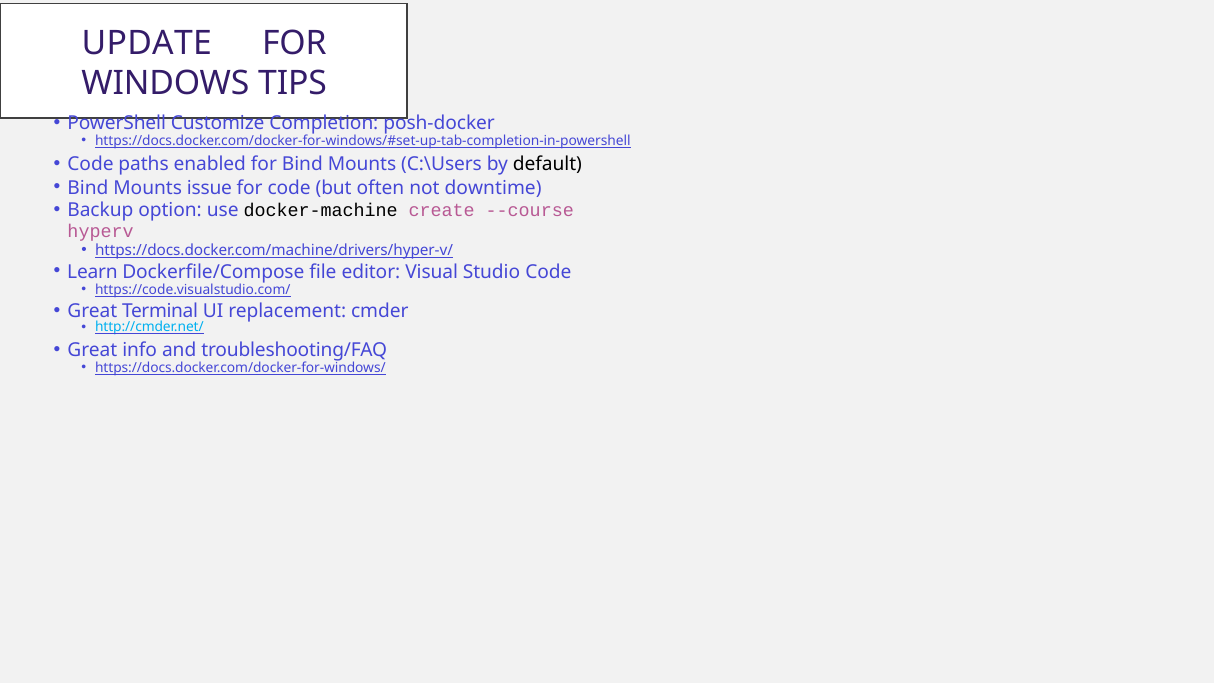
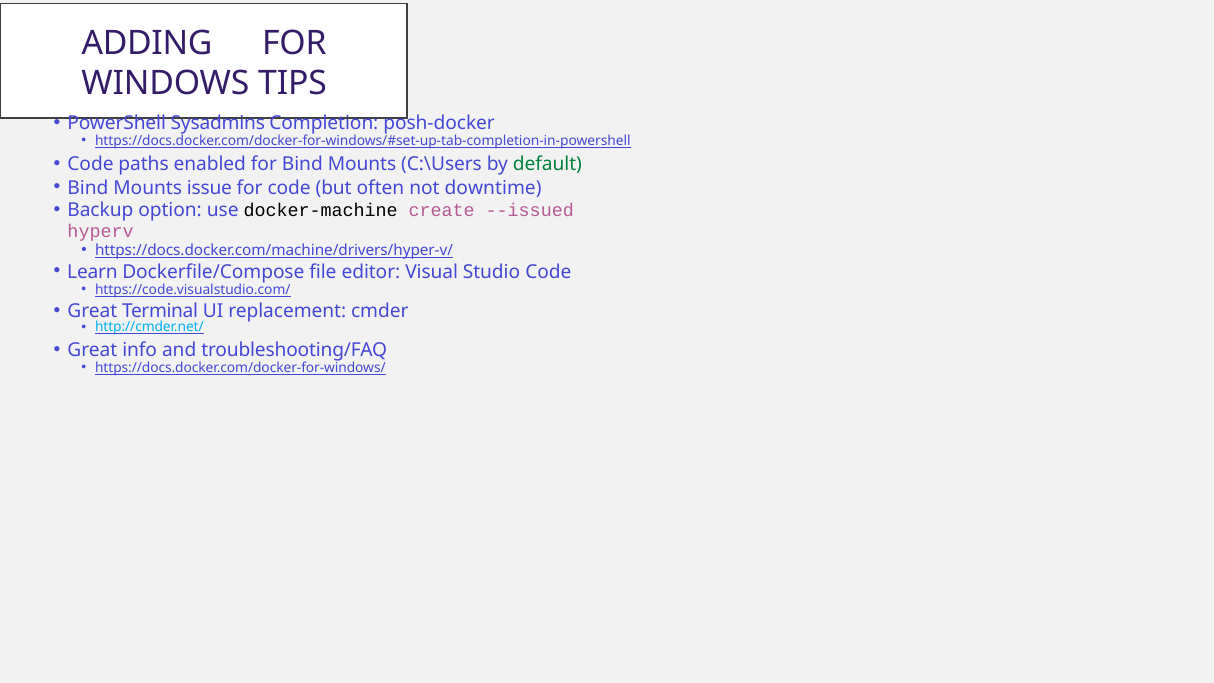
UPDATE: UPDATE -> ADDING
Customize: Customize -> Sysadmins
default colour: black -> green
--course: --course -> --issued
